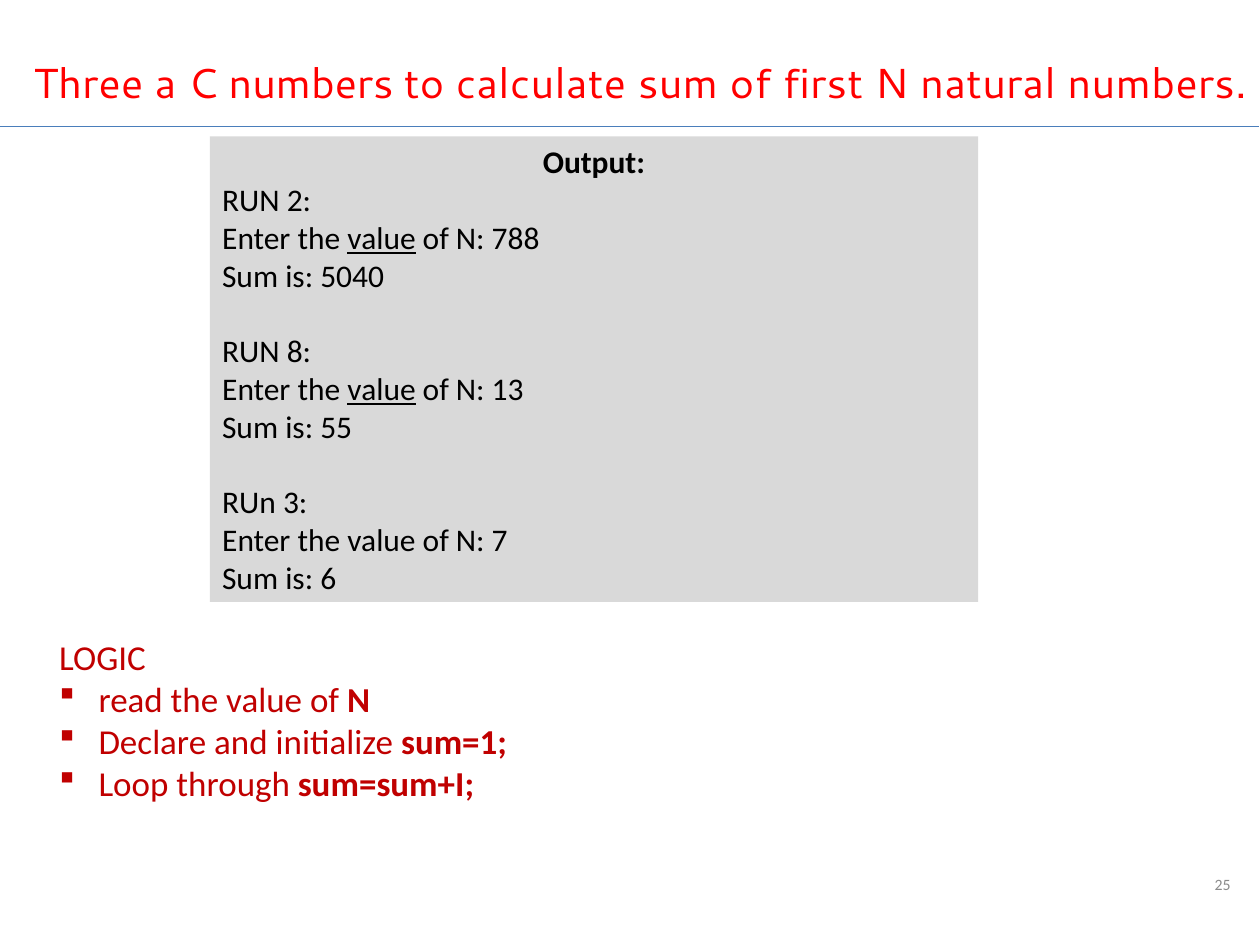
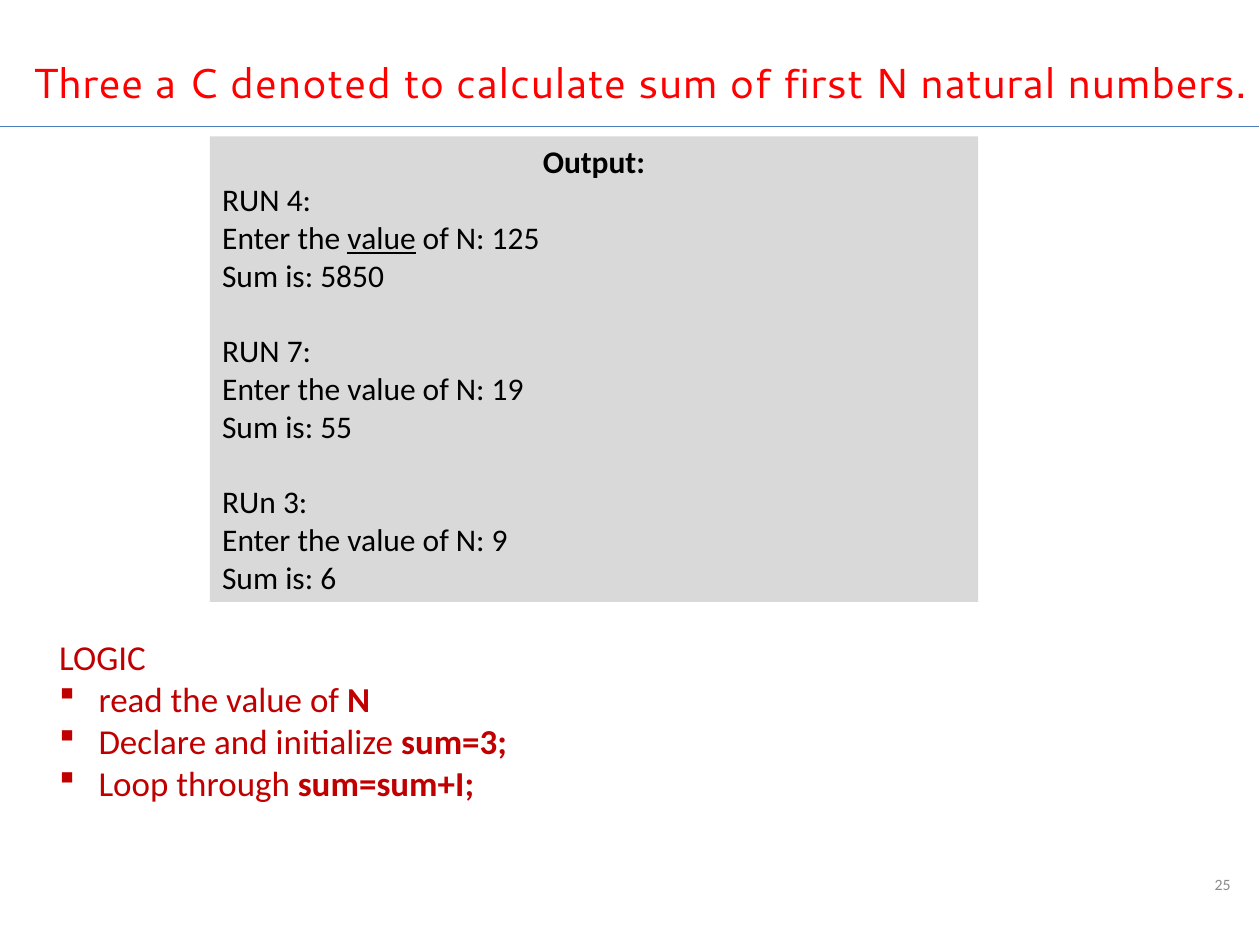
C numbers: numbers -> denoted
2: 2 -> 4
788: 788 -> 125
5040: 5040 -> 5850
8: 8 -> 7
value at (382, 390) underline: present -> none
13: 13 -> 19
7: 7 -> 9
sum=1: sum=1 -> sum=3
